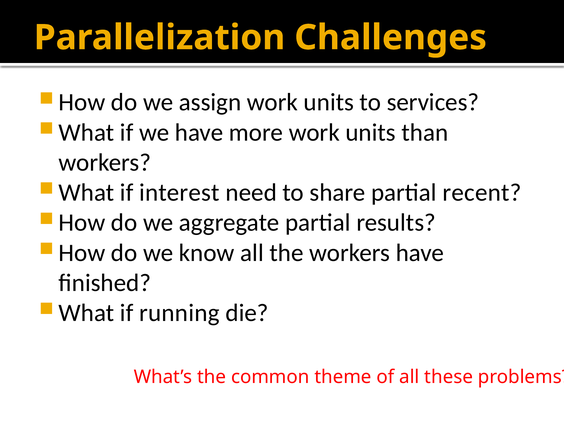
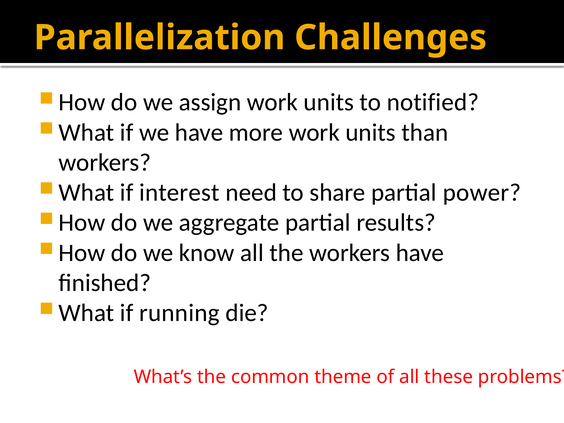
services: services -> notified
recent: recent -> power
